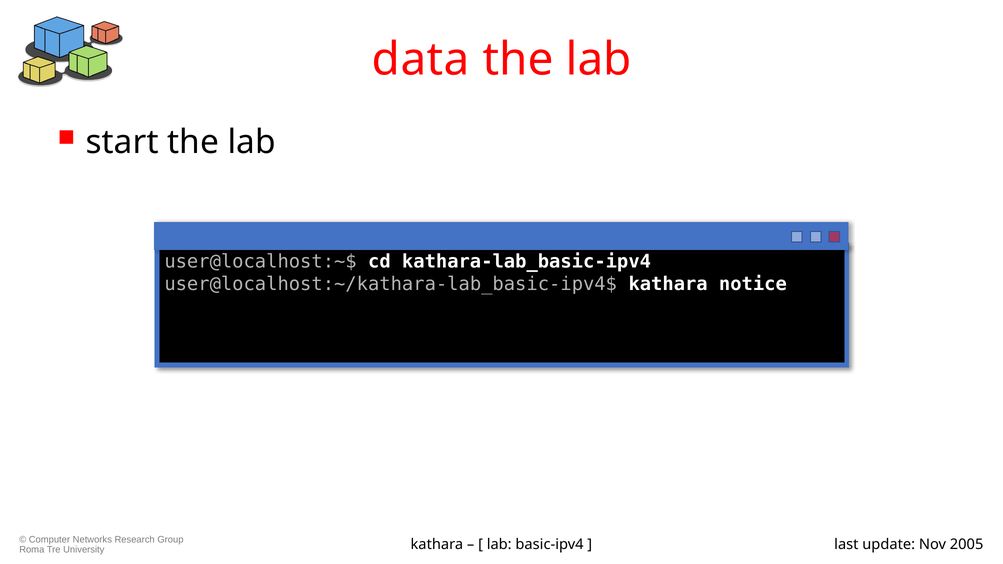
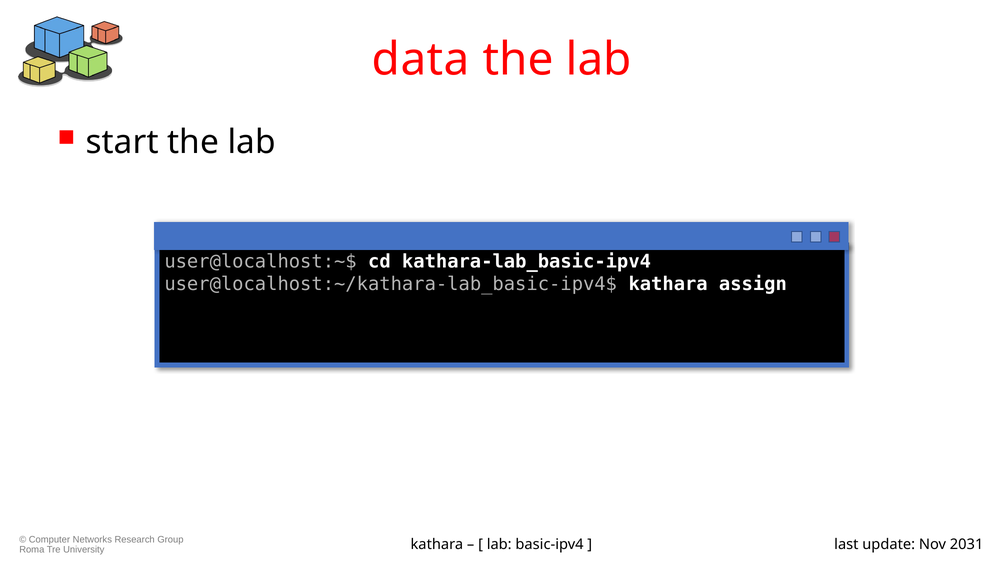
notice: notice -> assign
2005: 2005 -> 2031
